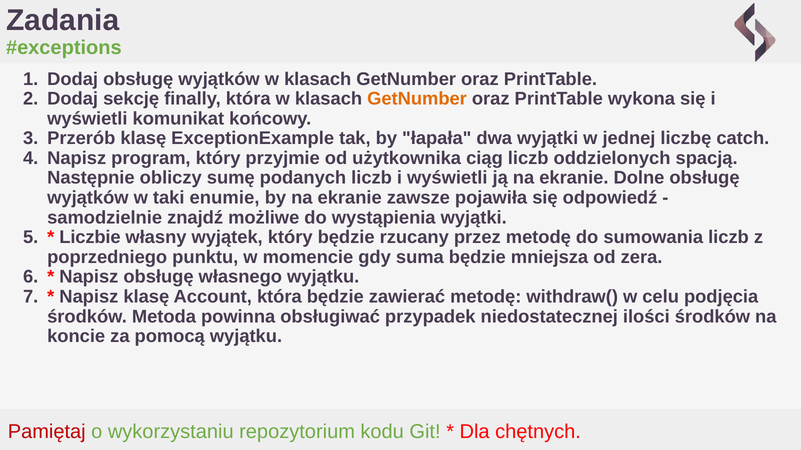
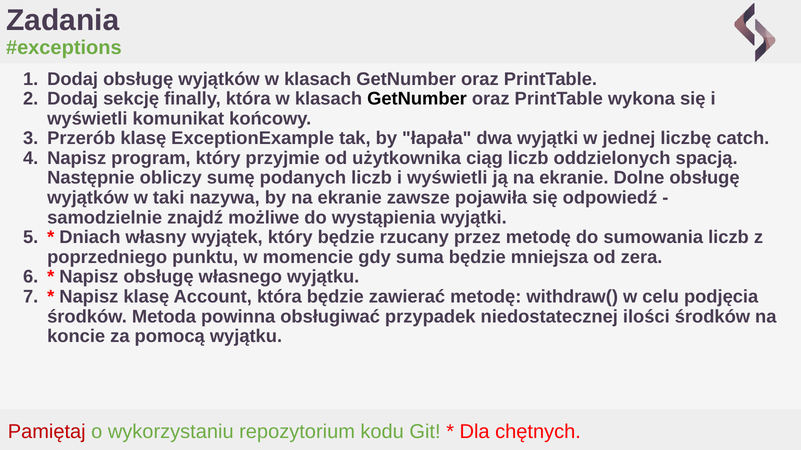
GetNumber at (417, 99) colour: orange -> black
enumie: enumie -> nazywa
Liczbie: Liczbie -> Dniach
